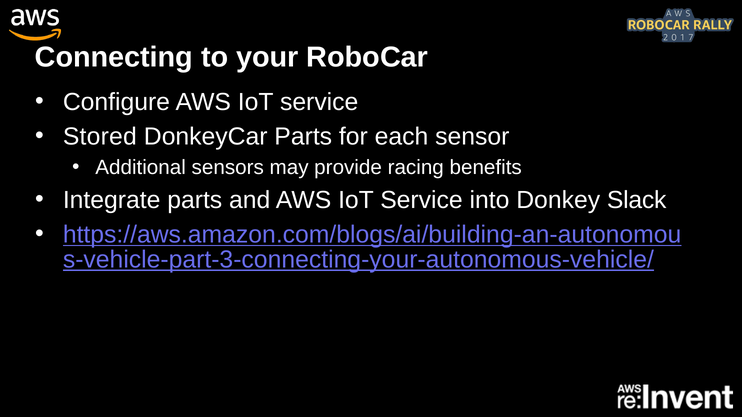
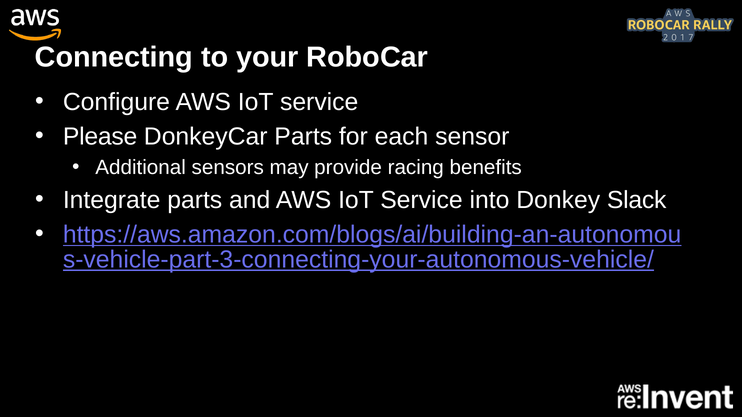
Stored: Stored -> Please
